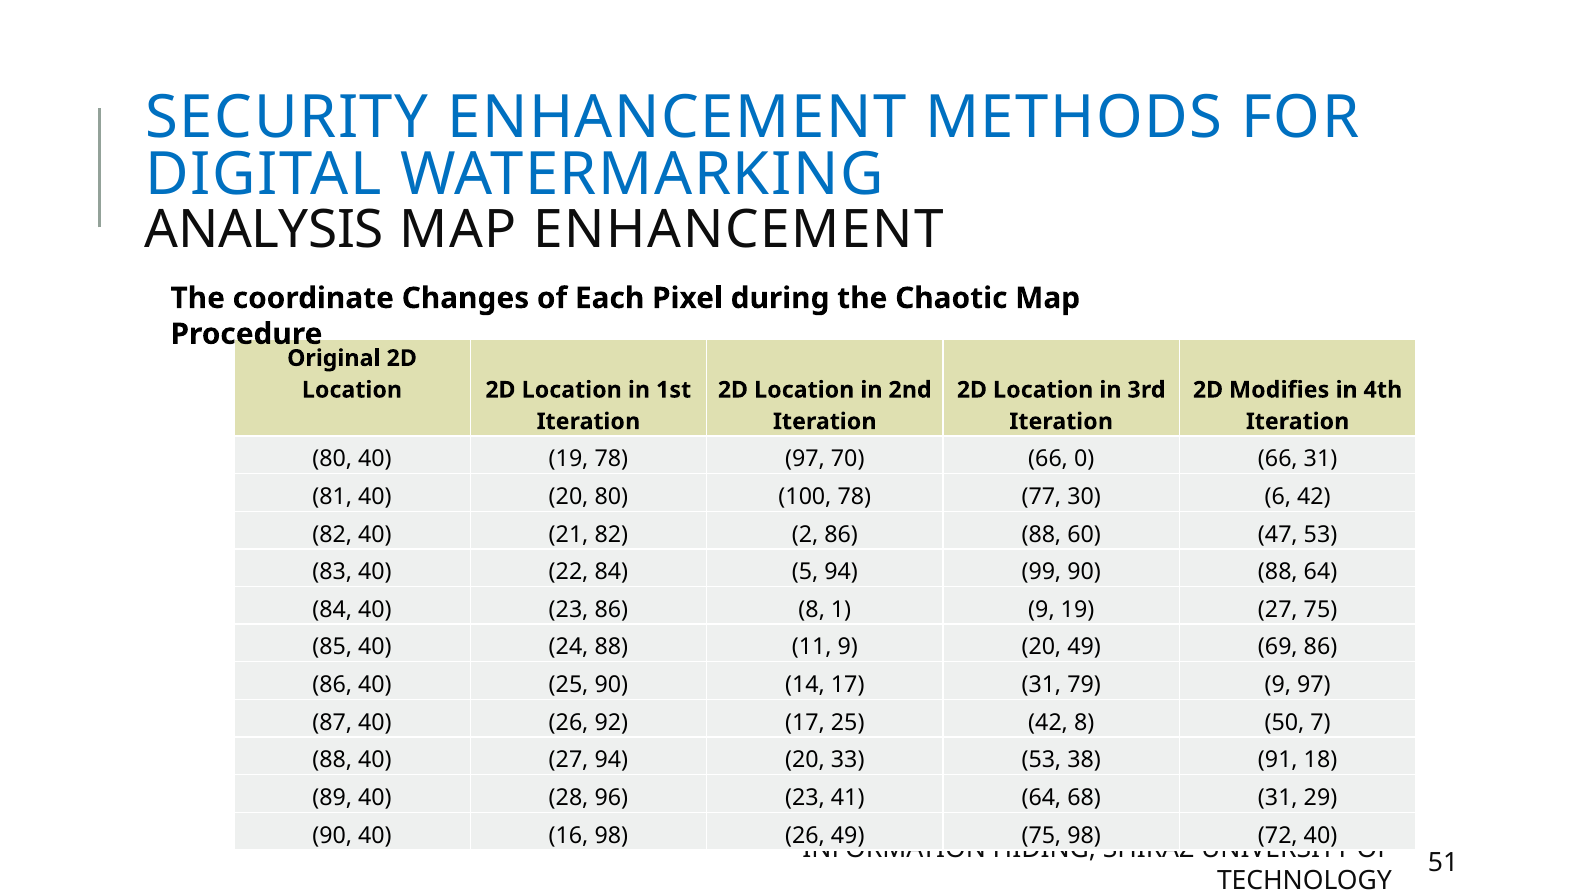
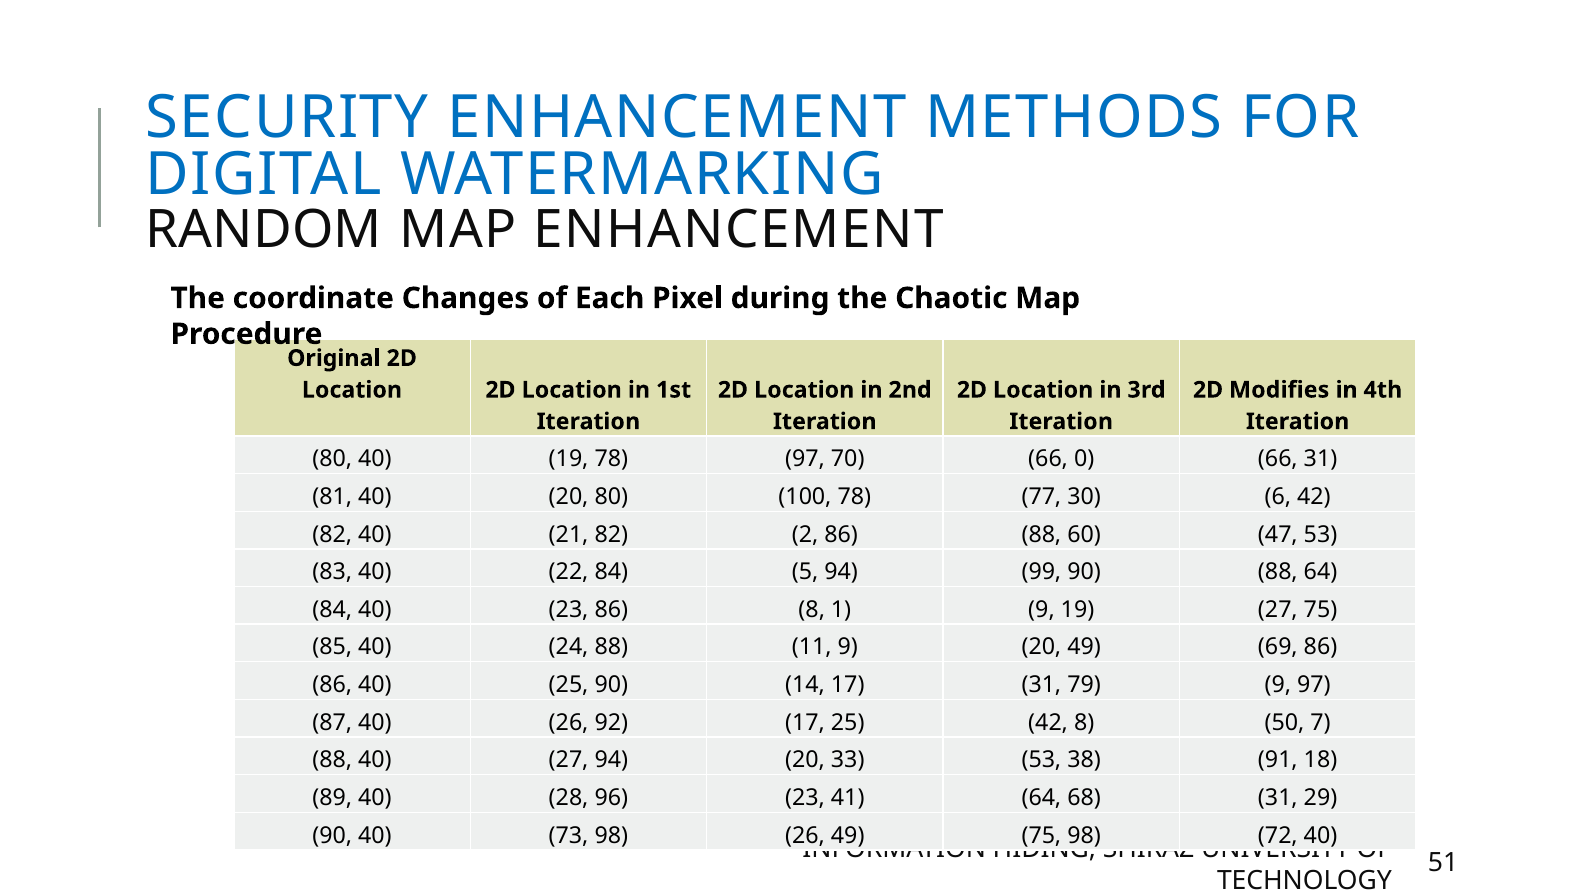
ANALYSIS: ANALYSIS -> RANDOM
16: 16 -> 73
